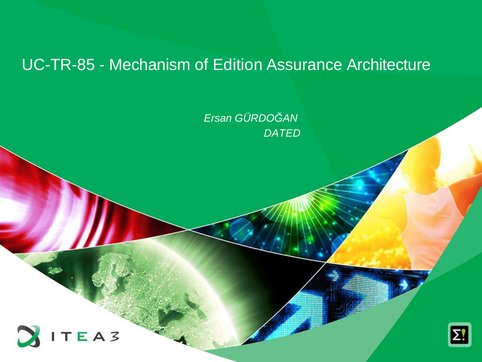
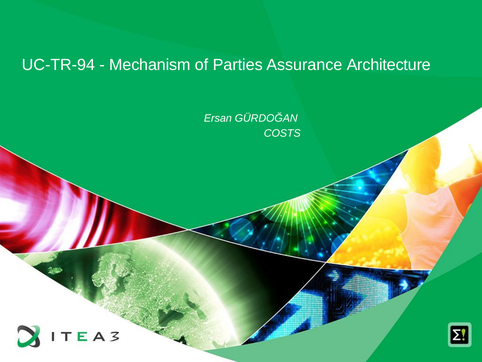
UC-TR-85: UC-TR-85 -> UC-TR-94
Edition: Edition -> Parties
DATED: DATED -> COSTS
